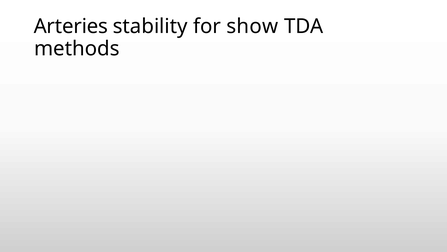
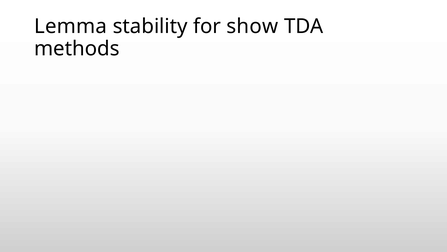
Arteries: Arteries -> Lemma
